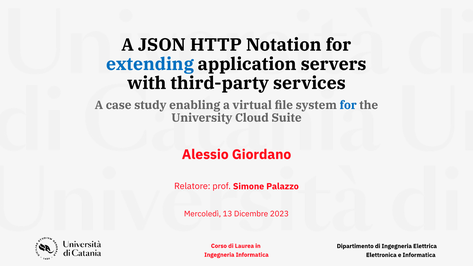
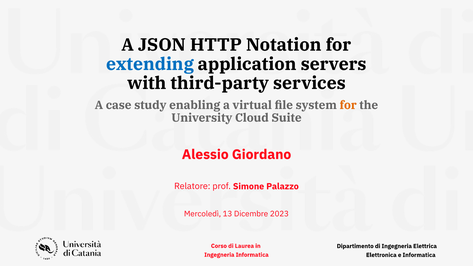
for at (348, 105) colour: blue -> orange
